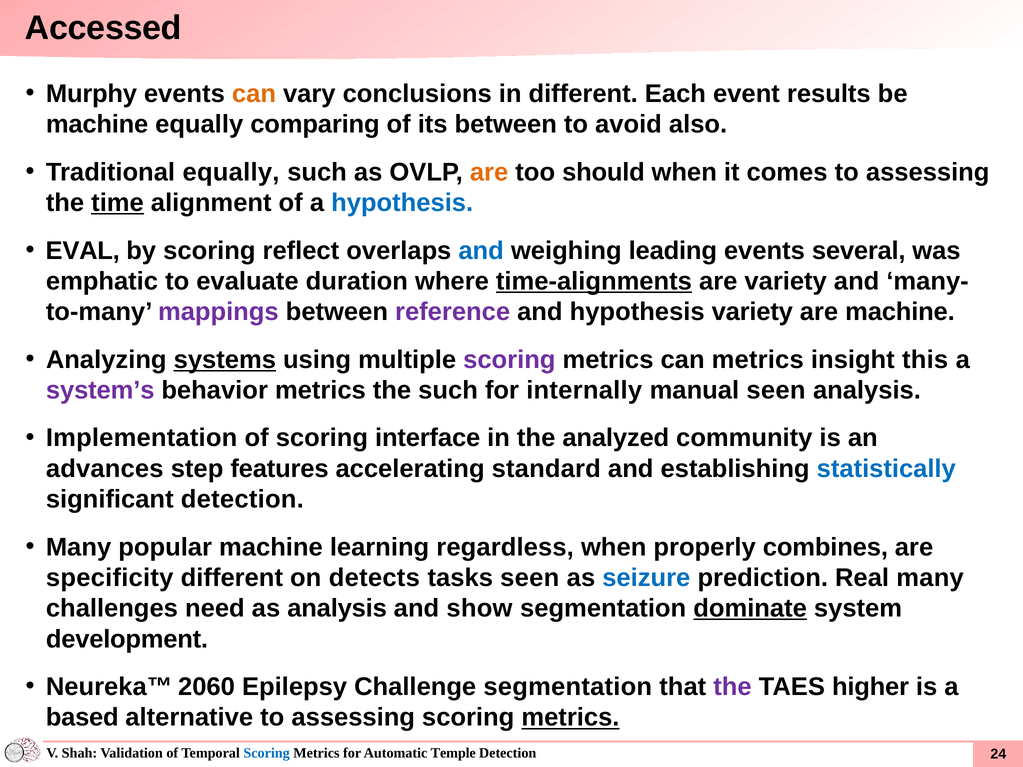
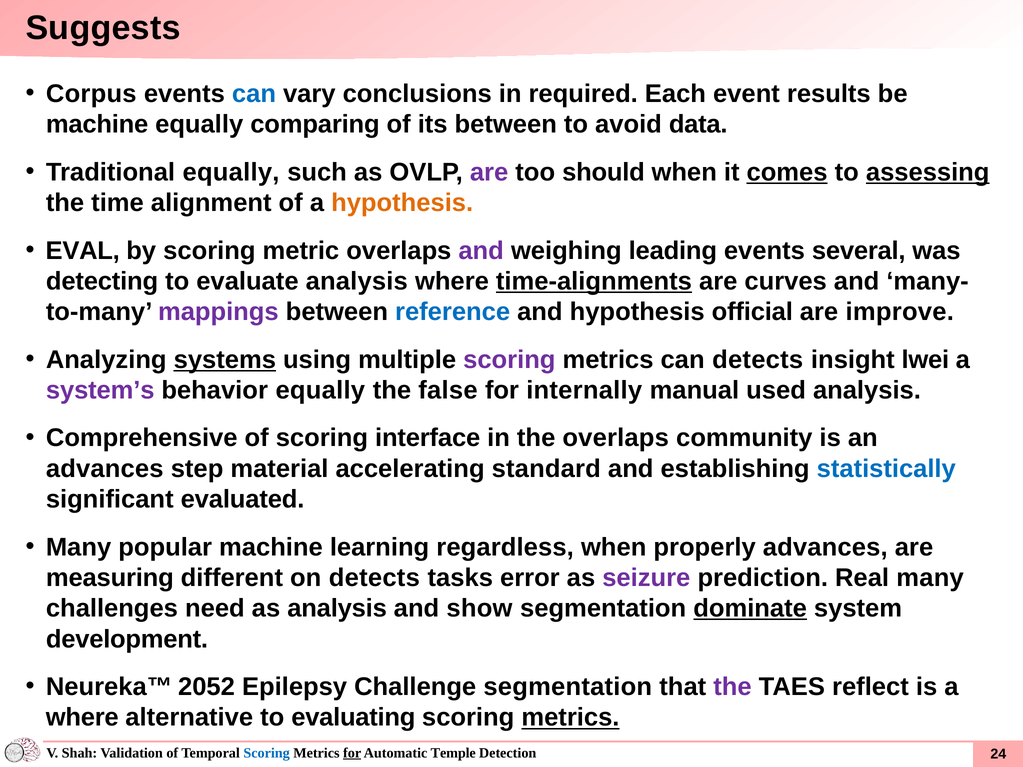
Accessed: Accessed -> Suggests
Murphy: Murphy -> Corpus
can at (254, 94) colour: orange -> blue
in different: different -> required
also: also -> data
are at (489, 172) colour: orange -> purple
comes underline: none -> present
assessing at (928, 172) underline: none -> present
time underline: present -> none
hypothesis at (402, 203) colour: blue -> orange
reflect: reflect -> metric
and at (481, 251) colour: blue -> purple
emphatic: emphatic -> detecting
evaluate duration: duration -> analysis
are variety: variety -> curves
reference colour: purple -> blue
hypothesis variety: variety -> official
are machine: machine -> improve
can metrics: metrics -> detects
this: this -> lwei
behavior metrics: metrics -> equally
the such: such -> false
manual seen: seen -> used
Implementation: Implementation -> Comprehensive
the analyzed: analyzed -> overlaps
features: features -> material
significant detection: detection -> evaluated
properly combines: combines -> advances
specificity: specificity -> measuring
tasks seen: seen -> error
seizure colour: blue -> purple
2060: 2060 -> 2052
higher: higher -> reflect
based at (82, 718): based -> where
alternative to assessing: assessing -> evaluating
for at (352, 753) underline: none -> present
